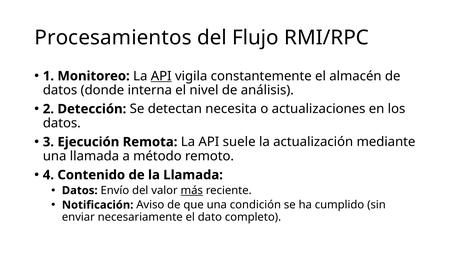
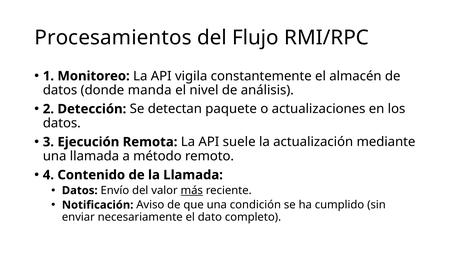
API at (161, 76) underline: present -> none
interna: interna -> manda
necesita: necesita -> paquete
